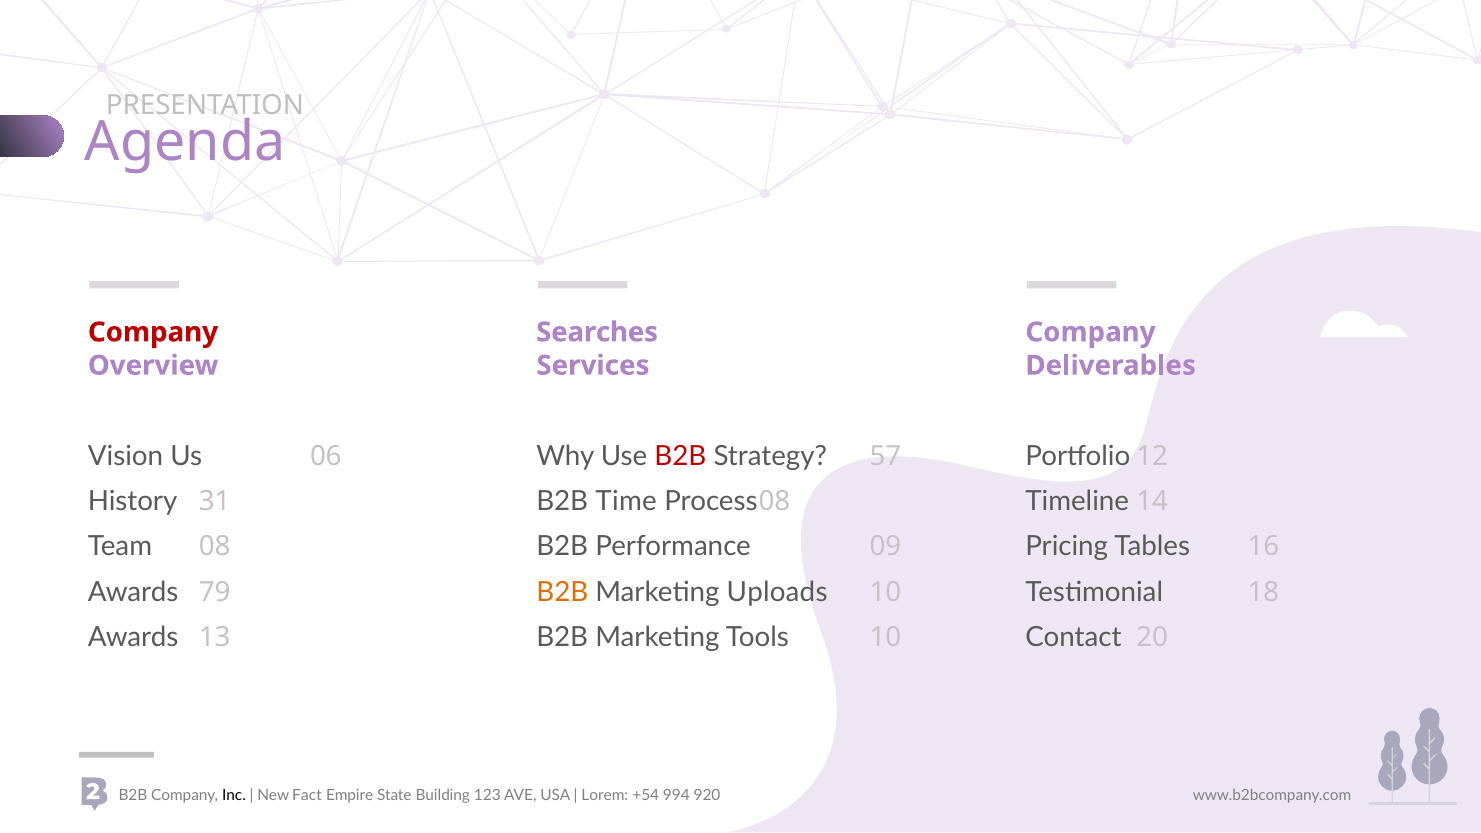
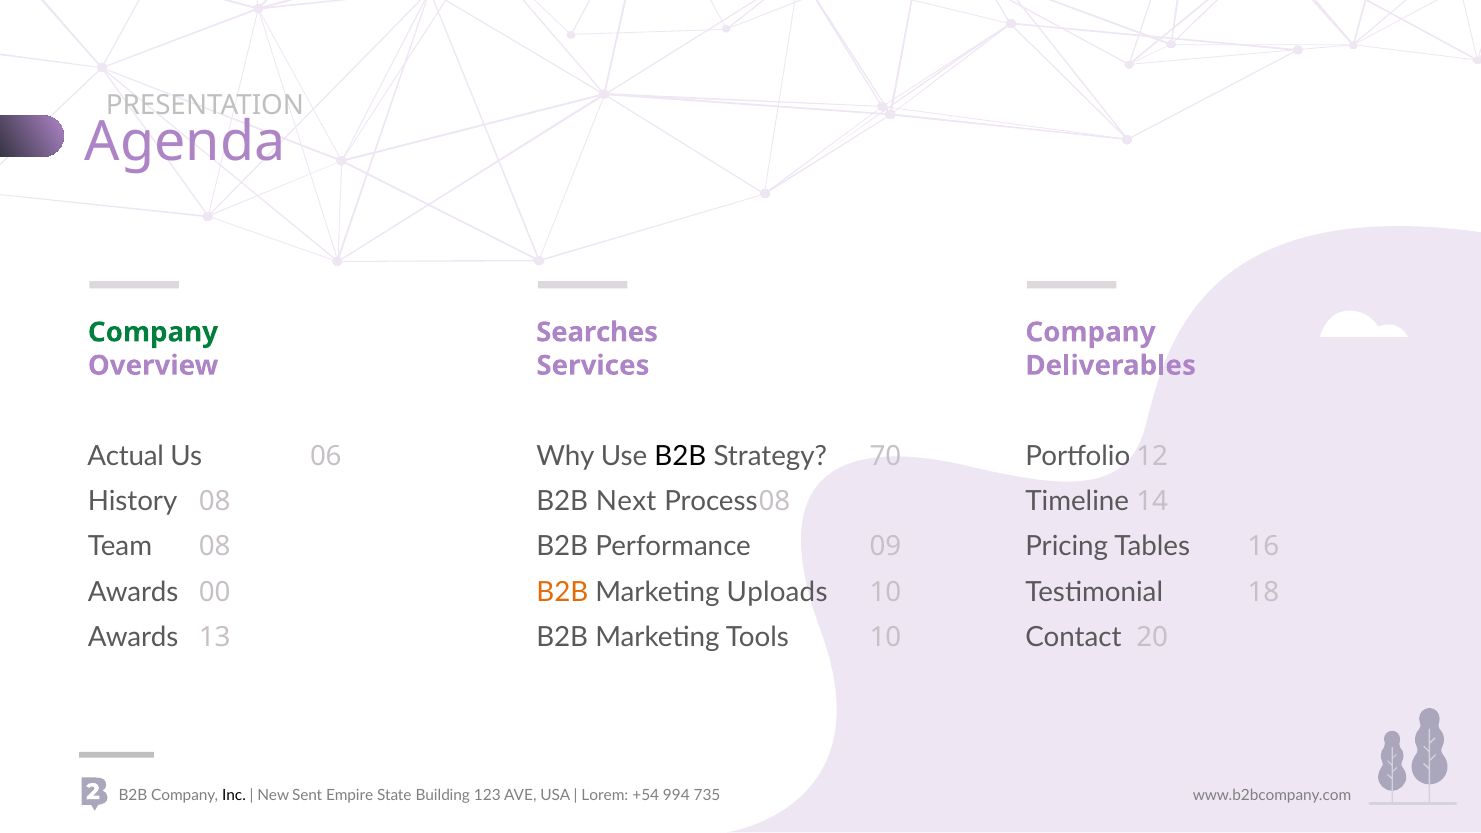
Company at (153, 332) colour: red -> green
Vision: Vision -> Actual
B2B at (680, 456) colour: red -> black
57: 57 -> 70
Time: Time -> Next
History 31: 31 -> 08
79: 79 -> 00
Fact: Fact -> Sent
920: 920 -> 735
